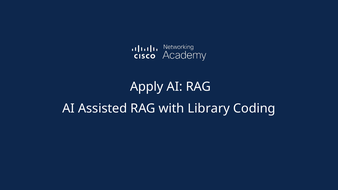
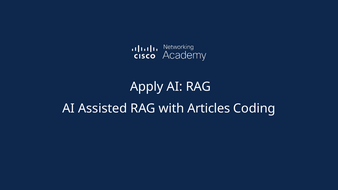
Library: Library -> Articles
